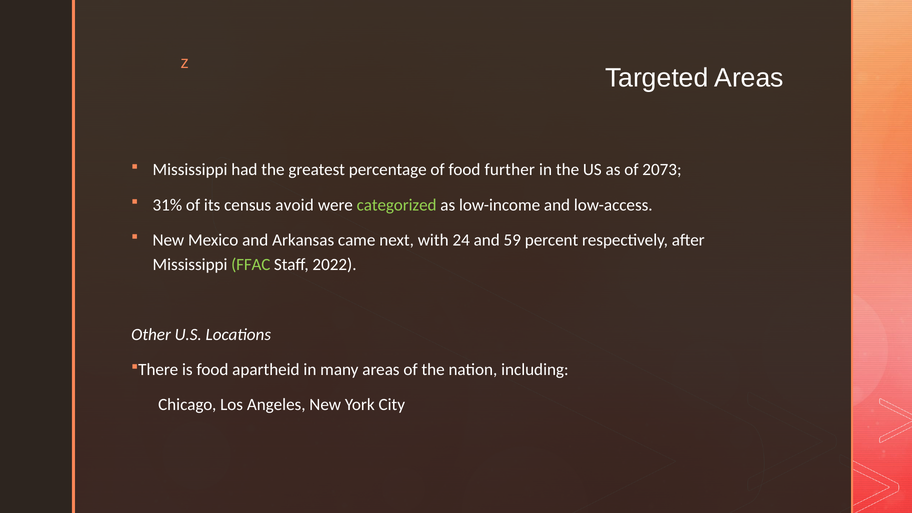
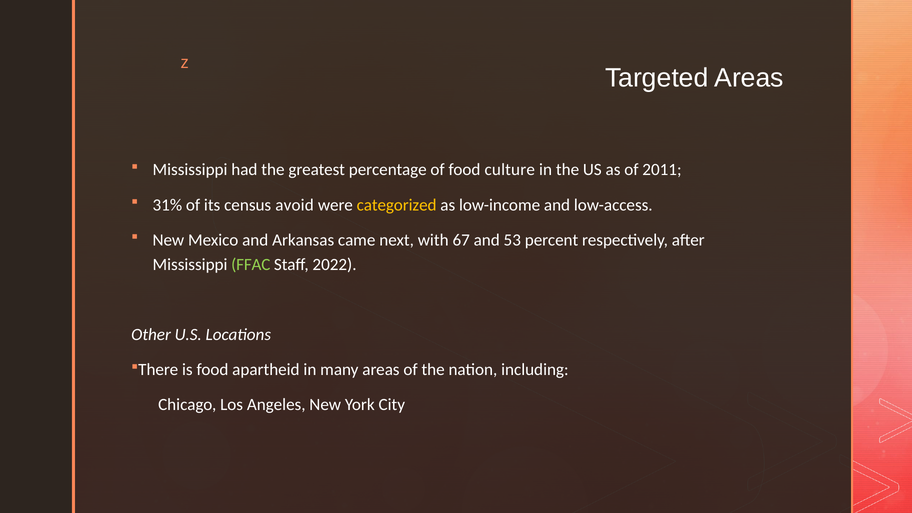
further: further -> culture
2073: 2073 -> 2011
categorized colour: light green -> yellow
24: 24 -> 67
59: 59 -> 53
